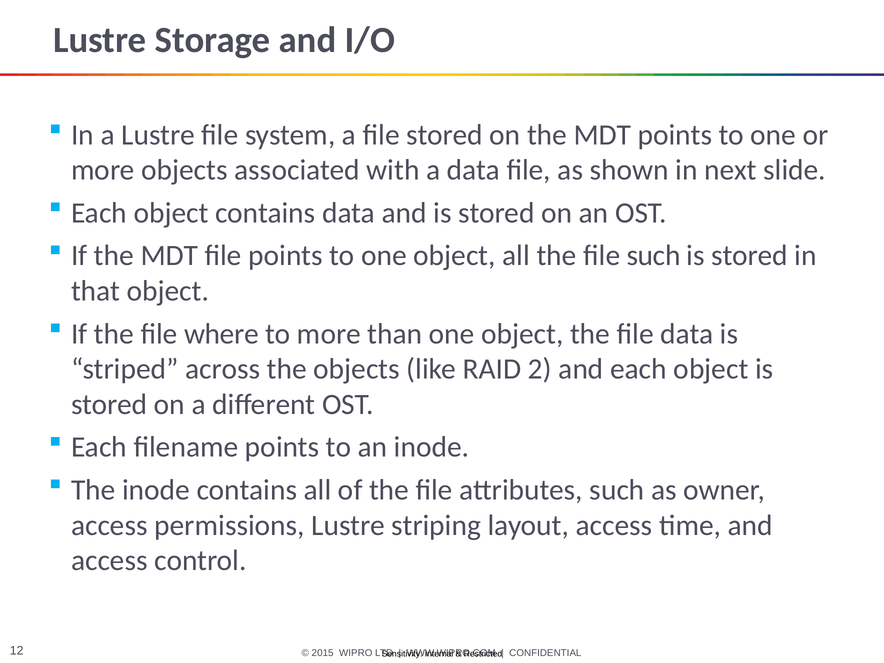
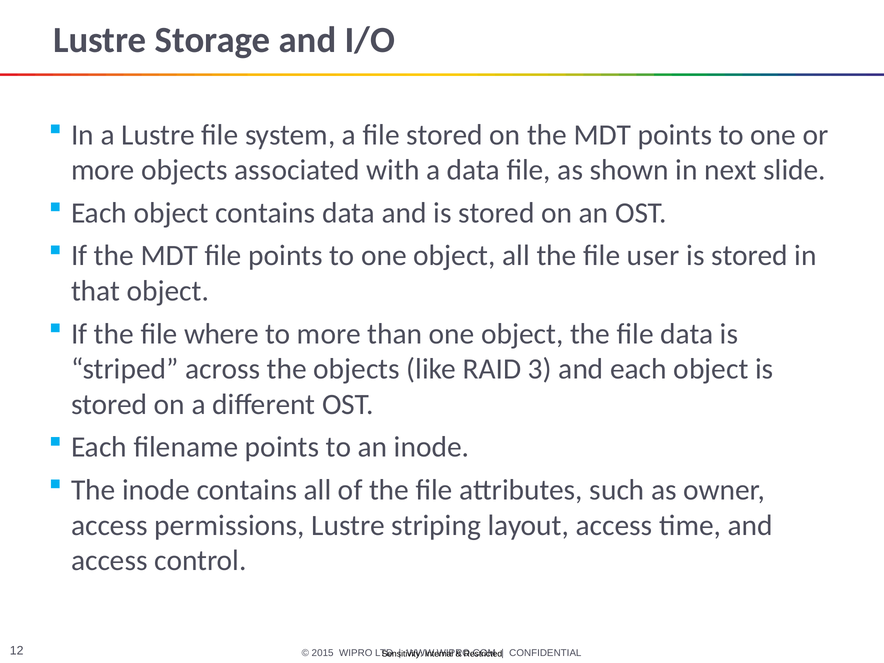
file such: such -> user
2: 2 -> 3
